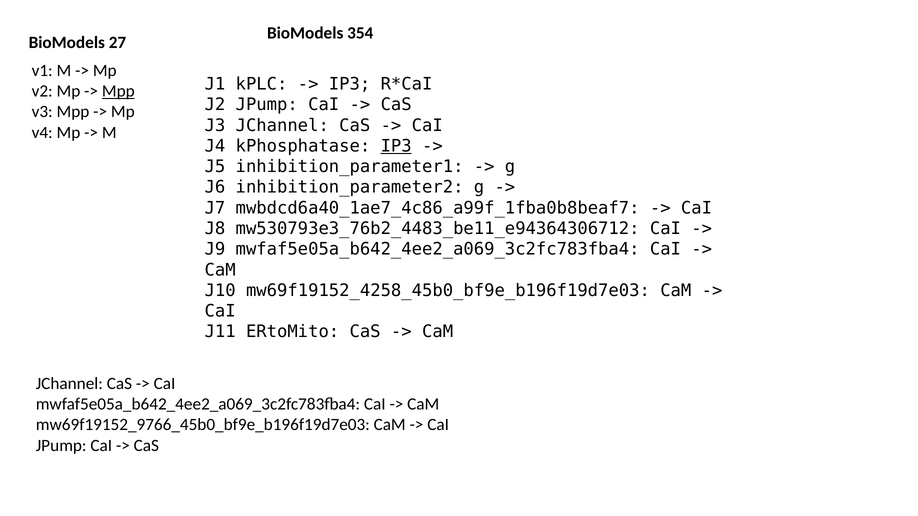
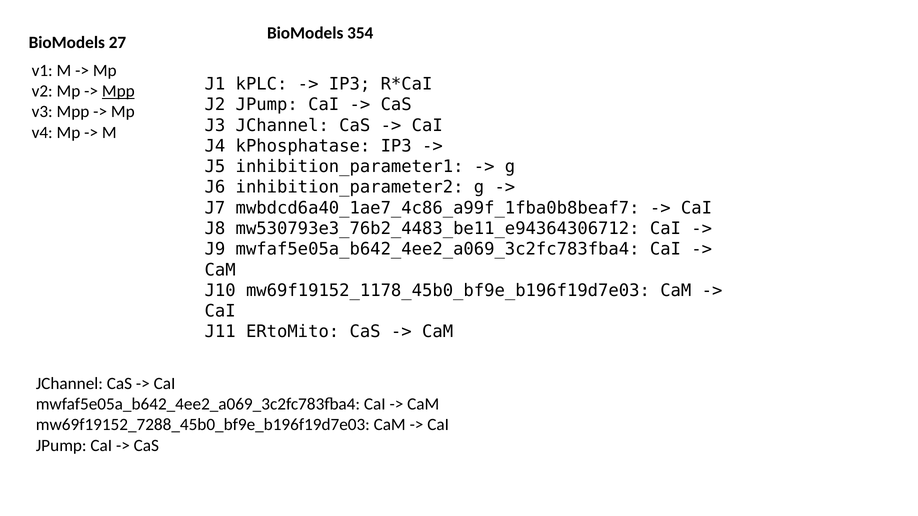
IP3 at (396, 146) underline: present -> none
mw69f19152_4258_45b0_bf9e_b196f19d7e03: mw69f19152_4258_45b0_bf9e_b196f19d7e03 -> mw69f19152_1178_45b0_bf9e_b196f19d7e03
mw69f19152_9766_45b0_bf9e_b196f19d7e03: mw69f19152_9766_45b0_bf9e_b196f19d7e03 -> mw69f19152_7288_45b0_bf9e_b196f19d7e03
